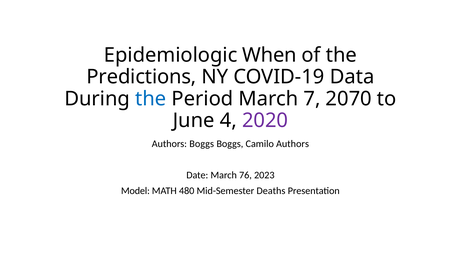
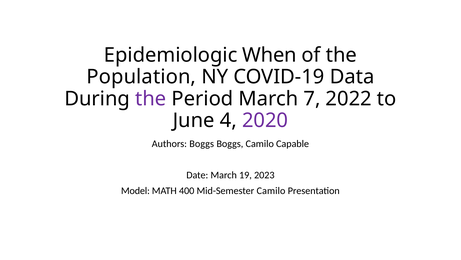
Predictions: Predictions -> Population
the at (151, 98) colour: blue -> purple
2070: 2070 -> 2022
Camilo Authors: Authors -> Capable
76: 76 -> 19
480: 480 -> 400
Mid-Semester Deaths: Deaths -> Camilo
